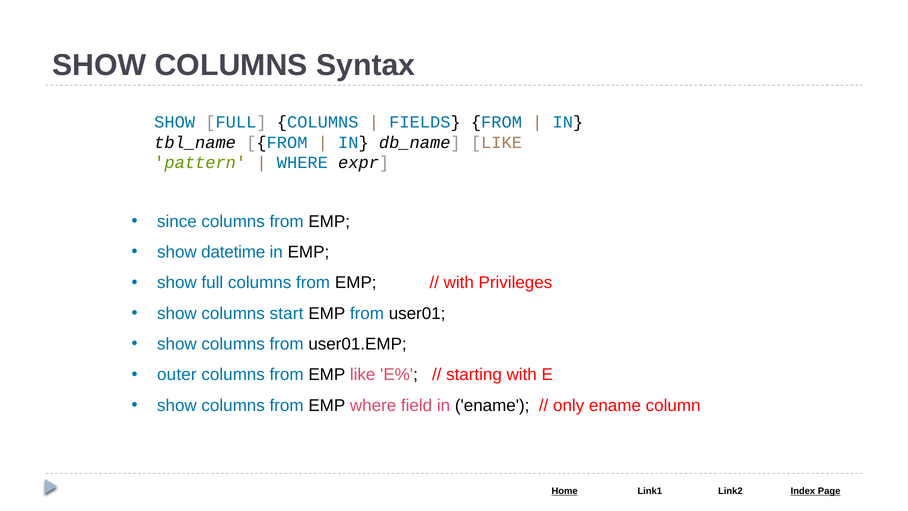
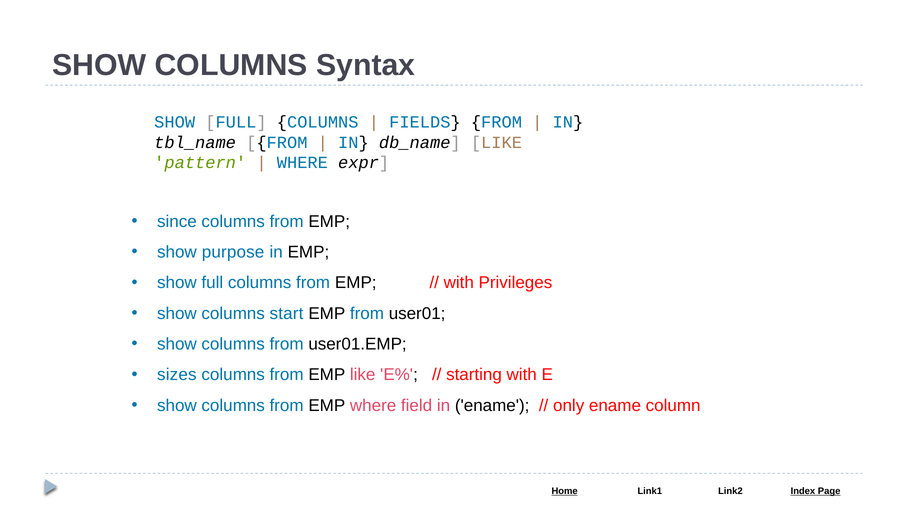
datetime: datetime -> purpose
outer: outer -> sizes
